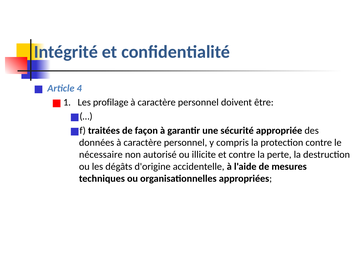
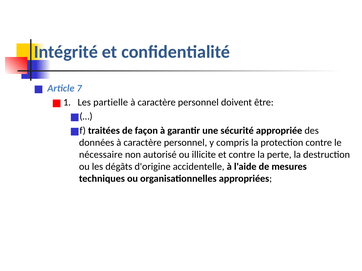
4: 4 -> 7
profilage: profilage -> partielle
